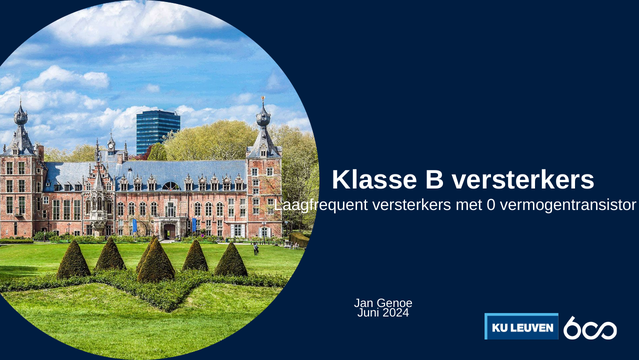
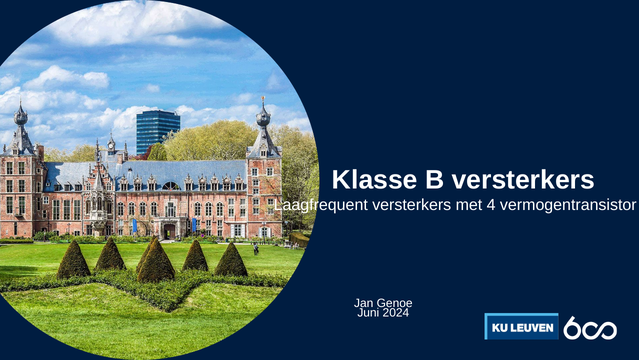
0: 0 -> 4
